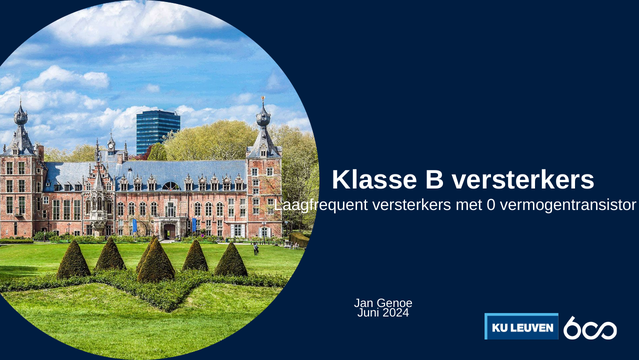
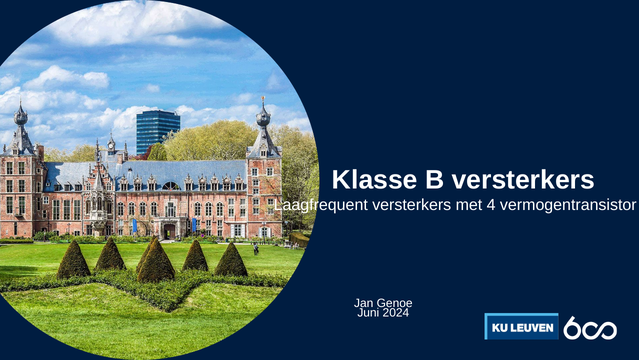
0: 0 -> 4
